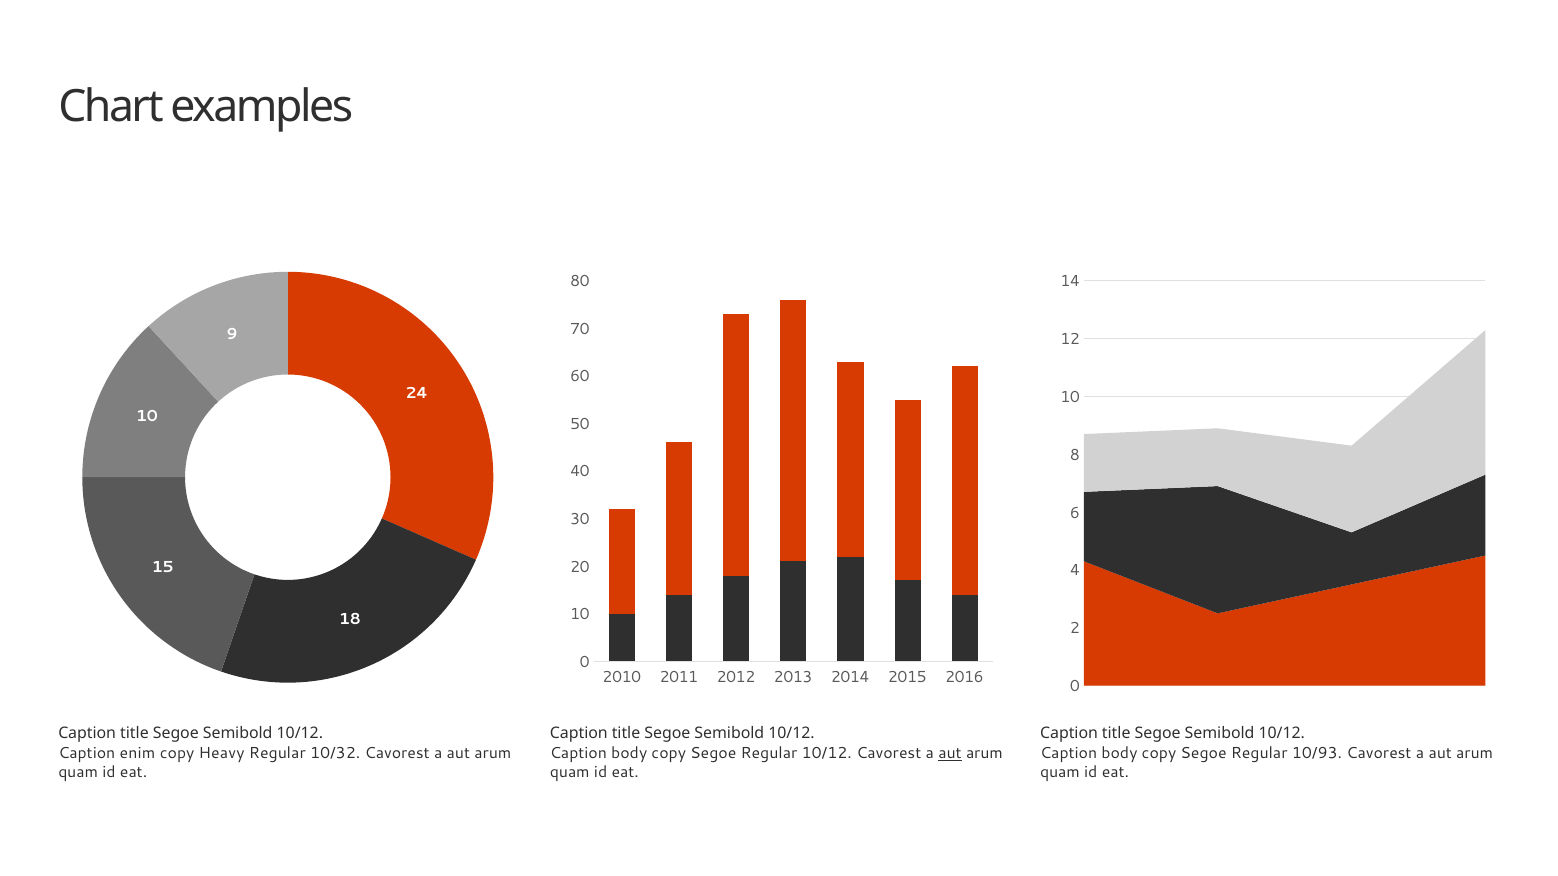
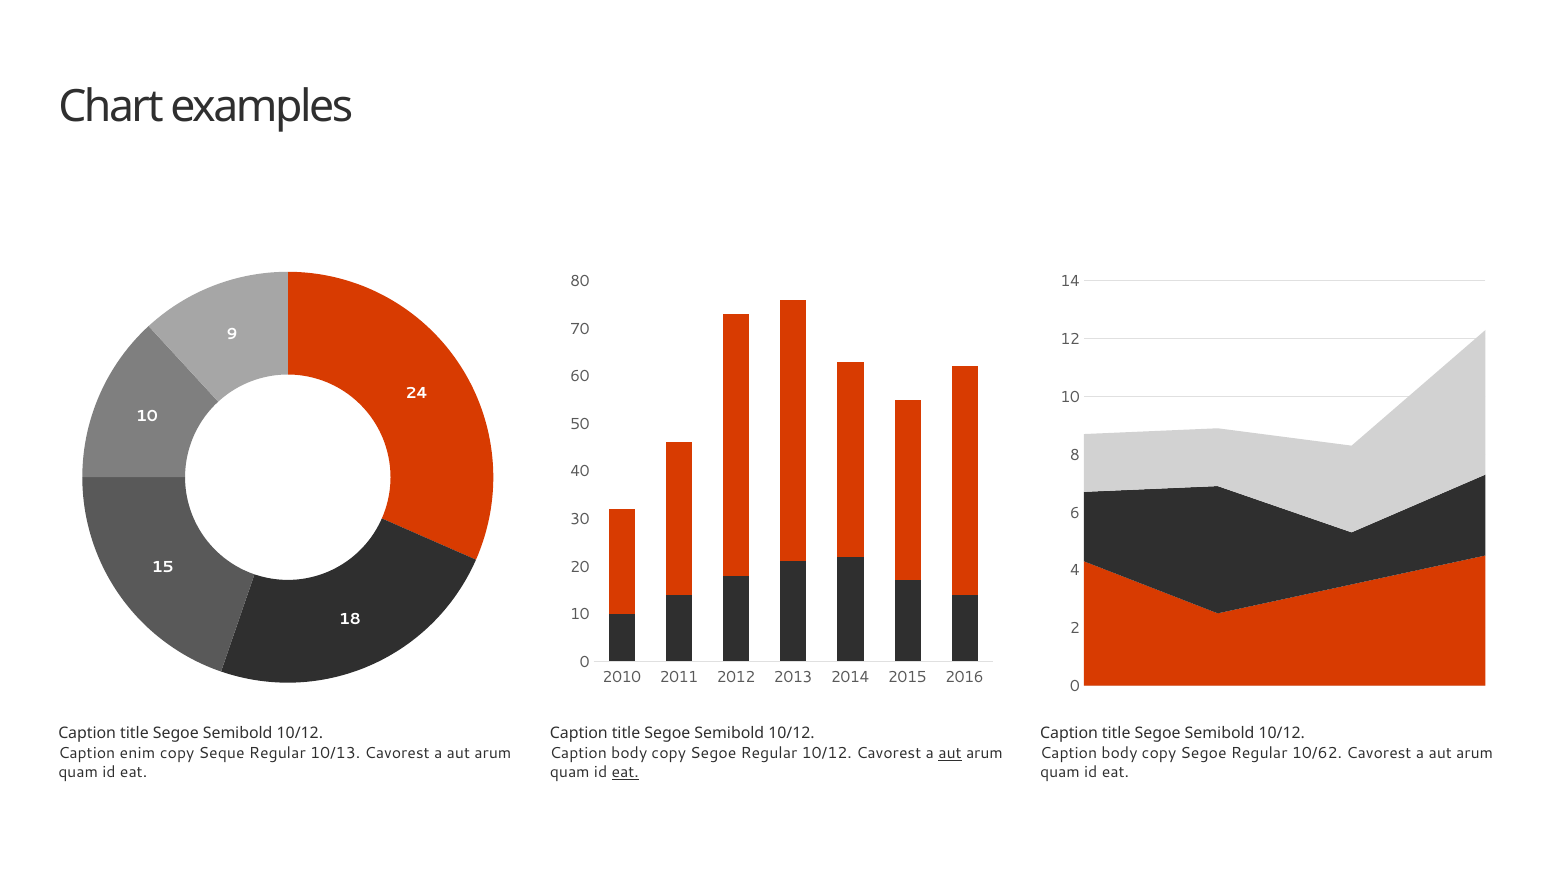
Heavy: Heavy -> Seque
10/32: 10/32 -> 10/13
10/93: 10/93 -> 10/62
eat at (625, 773) underline: none -> present
